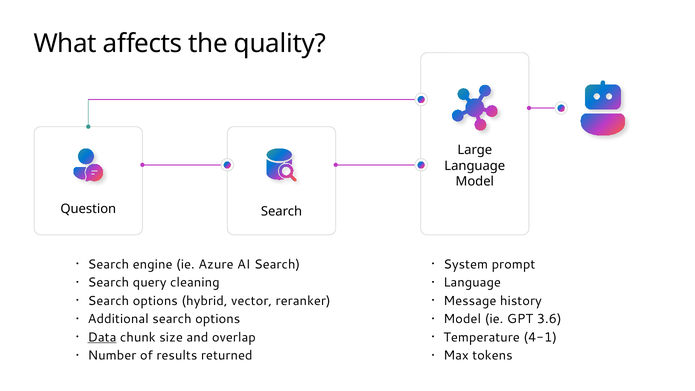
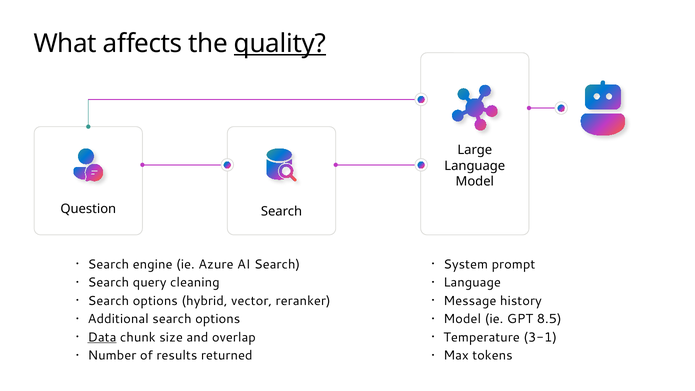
quality underline: none -> present
3.6: 3.6 -> 8.5
4-1: 4-1 -> 3-1
